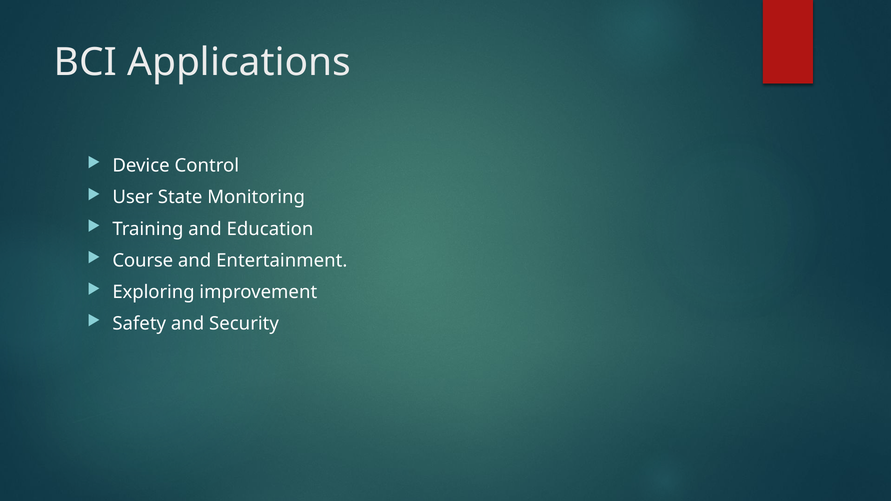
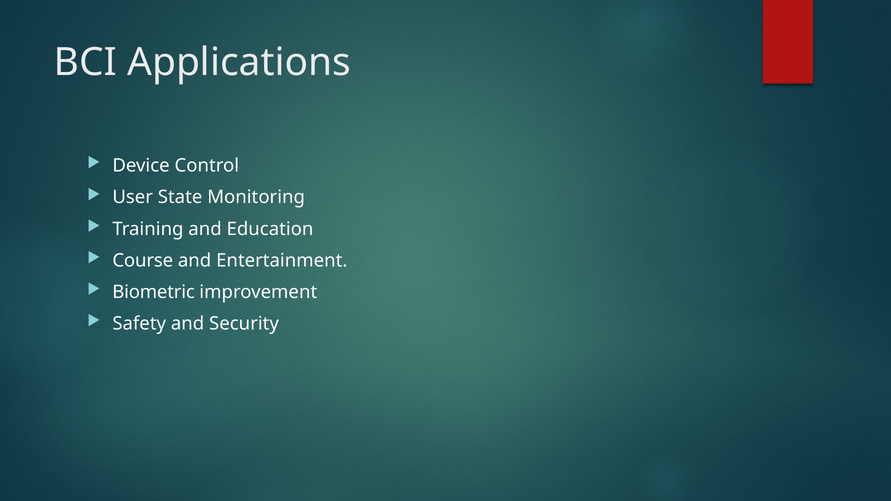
Exploring: Exploring -> Biometric
